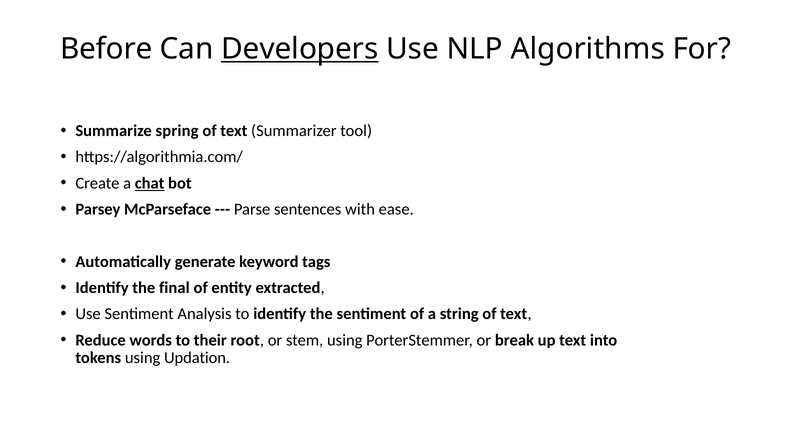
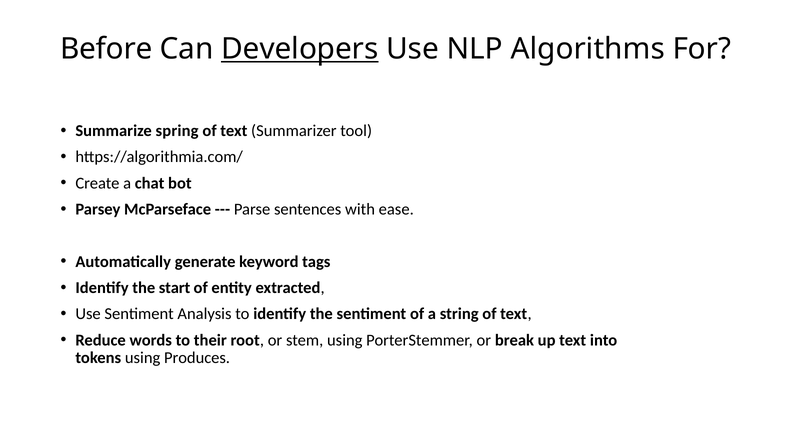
chat underline: present -> none
final: final -> start
Updation: Updation -> Produces
